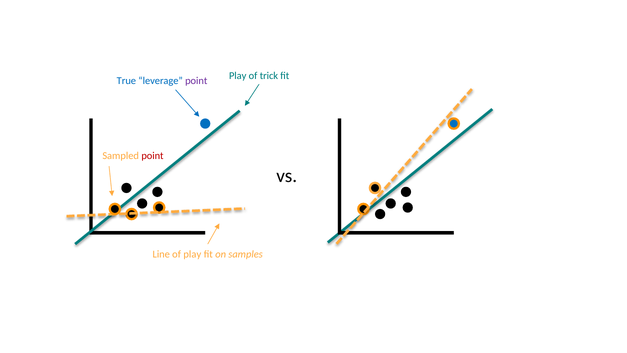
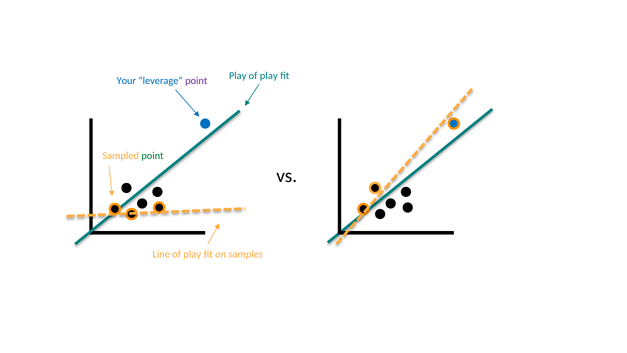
trick at (269, 76): trick -> play
True: True -> Your
point at (152, 156) colour: red -> green
